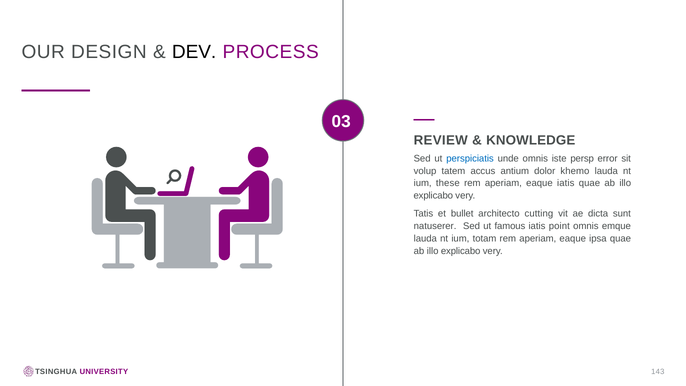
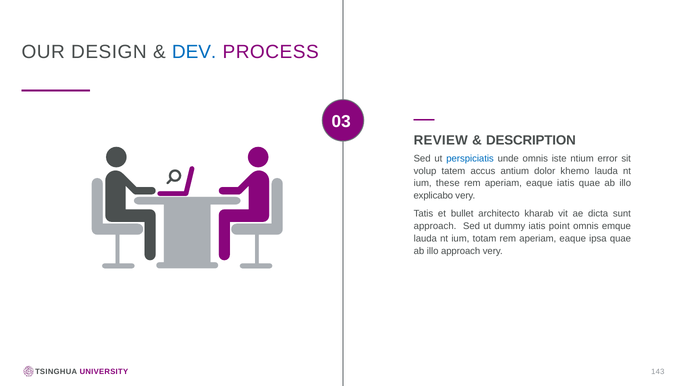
DEV colour: black -> blue
KNOWLEDGE: KNOWLEDGE -> DESCRIPTION
persp: persp -> ntium
cutting: cutting -> kharab
natuserer at (435, 226): natuserer -> approach
famous: famous -> dummy
explicabo at (461, 251): explicabo -> approach
